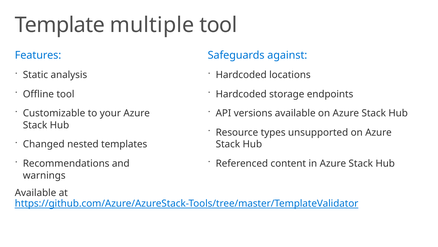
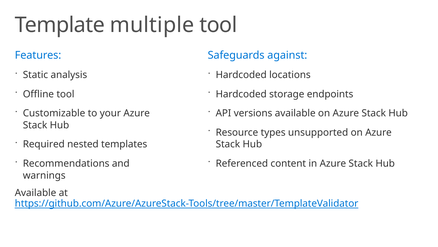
Changed: Changed -> Required
